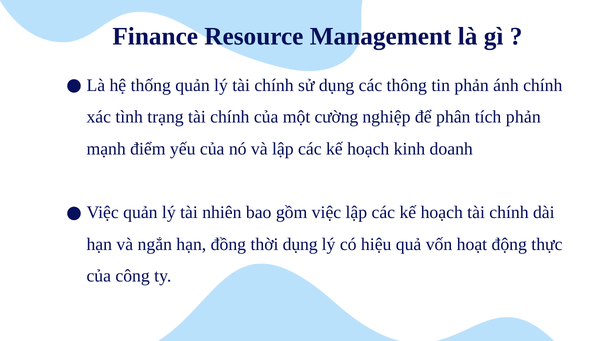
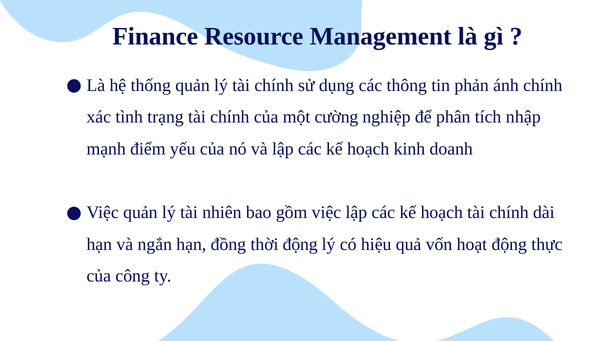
tích phản: phản -> nhập
thời dụng: dụng -> động
